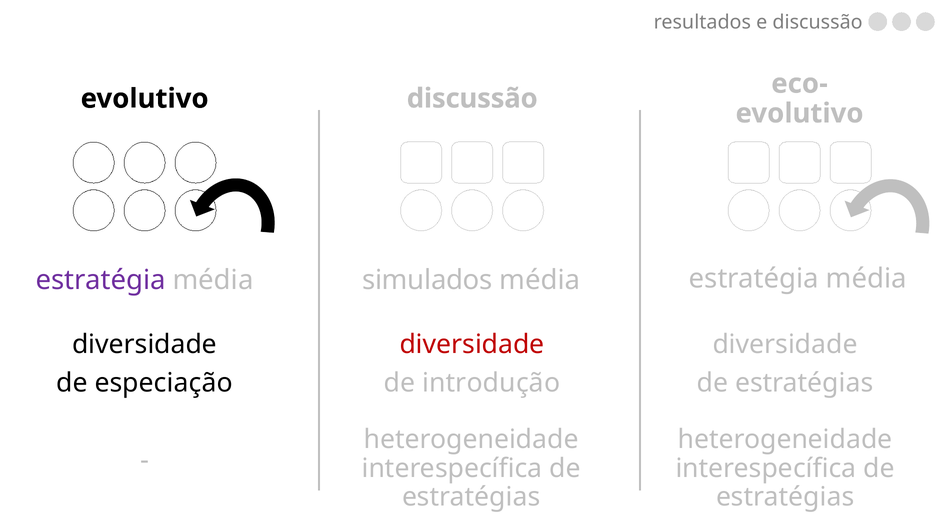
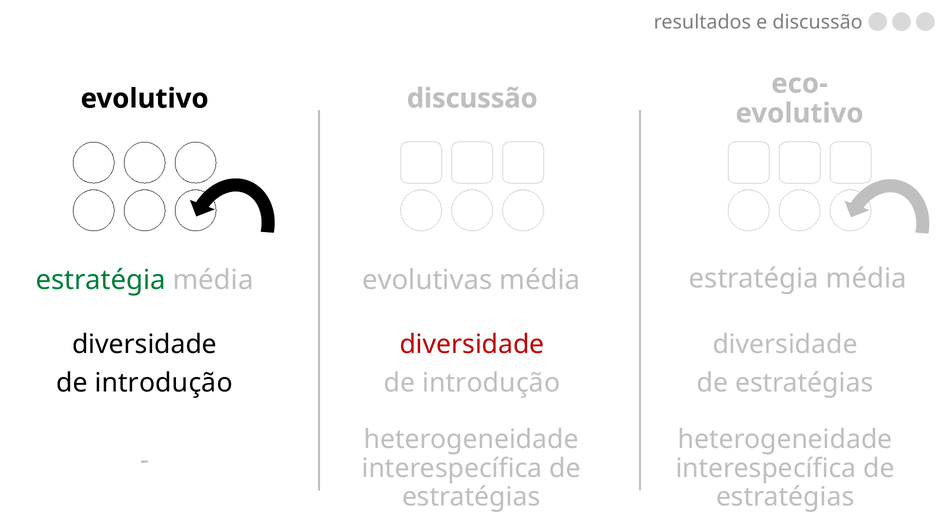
estratégia at (101, 280) colour: purple -> green
simulados: simulados -> evolutivas
especiação at (164, 383): especiação -> introdução
